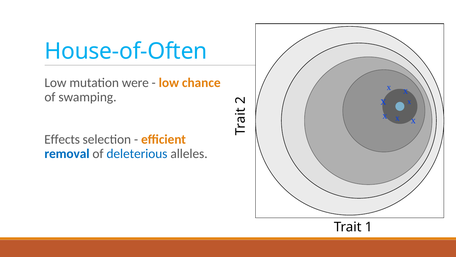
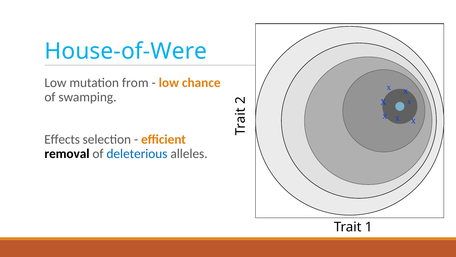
House-of-Often: House-of-Often -> House-of-Were
were: were -> from
removal colour: blue -> black
